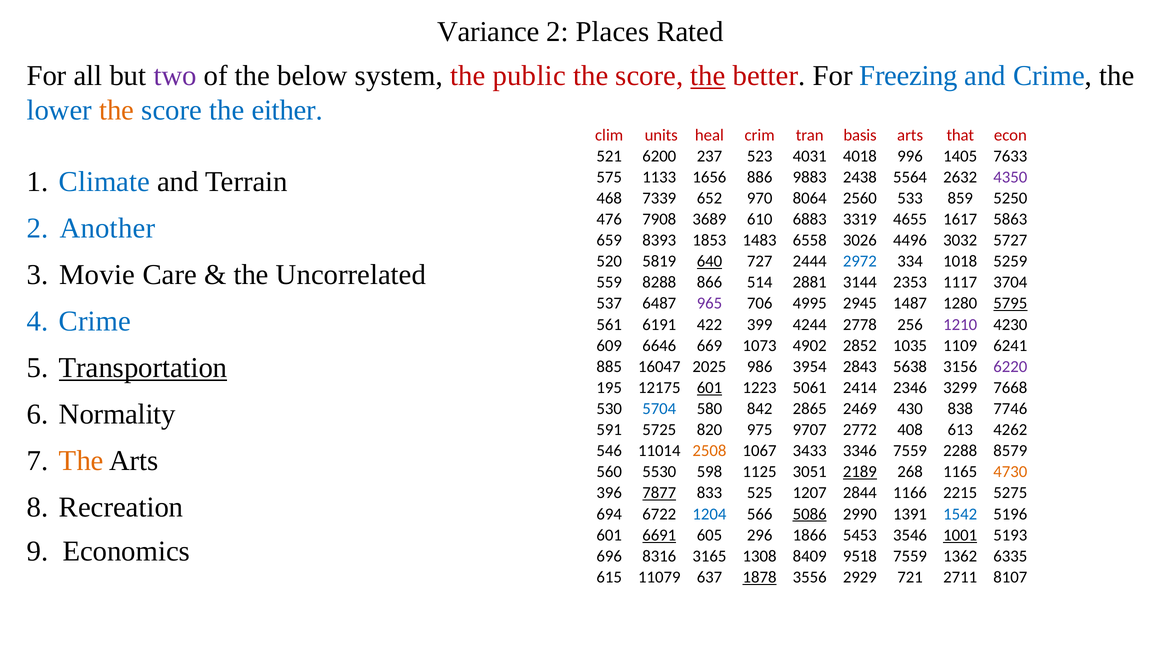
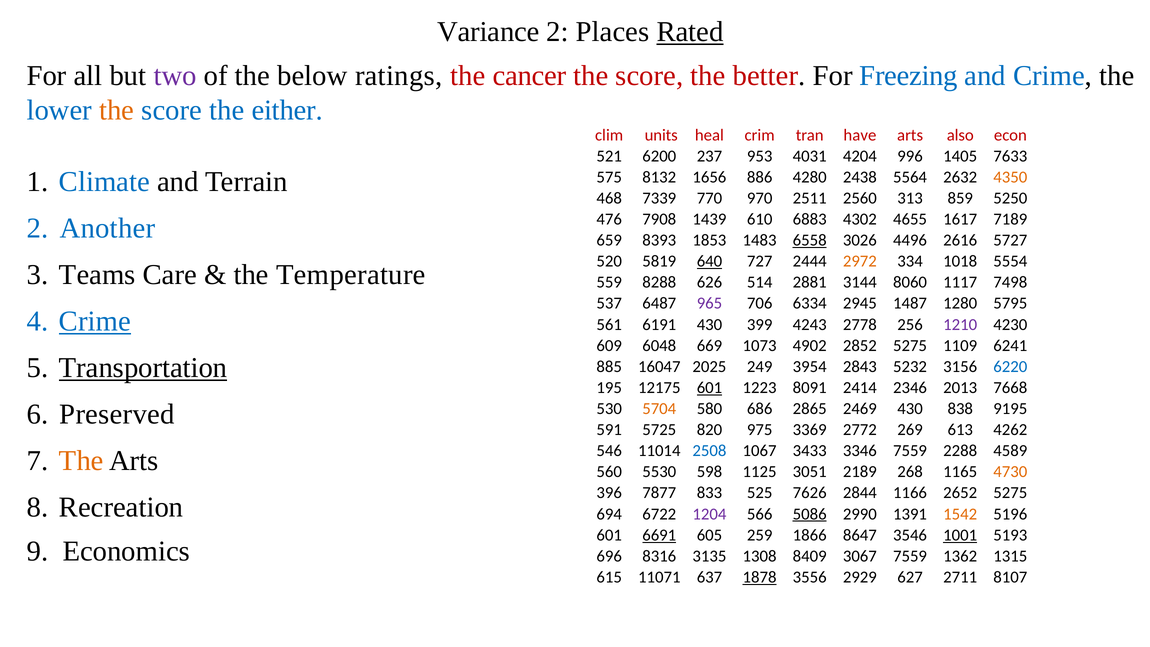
Rated underline: none -> present
system: system -> ratings
public: public -> cancer
the at (708, 76) underline: present -> none
basis: basis -> have
that: that -> also
523: 523 -> 953
4018: 4018 -> 4204
1133: 1133 -> 8132
9883: 9883 -> 4280
4350 colour: purple -> orange
652: 652 -> 770
8064: 8064 -> 2511
533: 533 -> 313
3689: 3689 -> 1439
3319: 3319 -> 4302
5863: 5863 -> 7189
6558 underline: none -> present
3032: 3032 -> 2616
2972 colour: blue -> orange
5259: 5259 -> 5554
Movie: Movie -> Teams
Uncorrelated: Uncorrelated -> Temperature
866: 866 -> 626
2353: 2353 -> 8060
3704: 3704 -> 7498
4995: 4995 -> 6334
5795 underline: present -> none
Crime at (95, 321) underline: none -> present
6191 422: 422 -> 430
4244: 4244 -> 4243
6646: 6646 -> 6048
2852 1035: 1035 -> 5275
986: 986 -> 249
5638: 5638 -> 5232
6220 colour: purple -> blue
5061: 5061 -> 8091
3299: 3299 -> 2013
Normality: Normality -> Preserved
5704 colour: blue -> orange
842: 842 -> 686
7746: 7746 -> 9195
9707: 9707 -> 3369
408: 408 -> 269
2508 colour: orange -> blue
8579: 8579 -> 4589
2189 underline: present -> none
7877 underline: present -> none
1207: 1207 -> 7626
2215: 2215 -> 2652
1204 colour: blue -> purple
1542 colour: blue -> orange
296: 296 -> 259
5453: 5453 -> 8647
3165: 3165 -> 3135
9518: 9518 -> 3067
6335: 6335 -> 1315
11079: 11079 -> 11071
721: 721 -> 627
